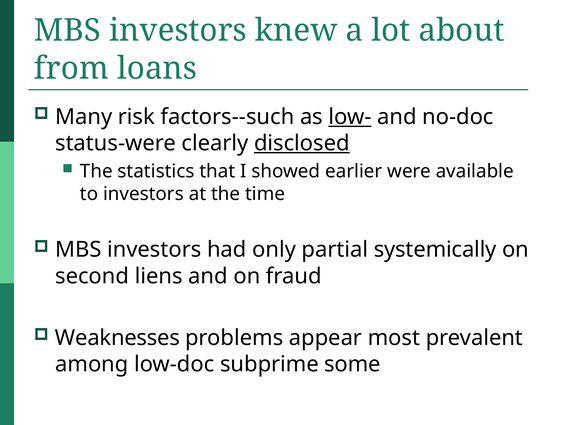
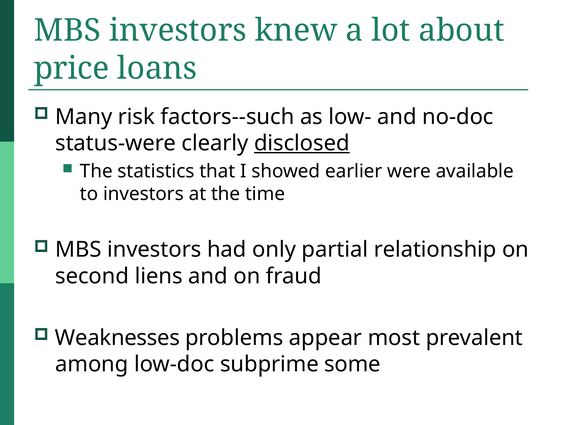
from: from -> price
low- underline: present -> none
systemically: systemically -> relationship
